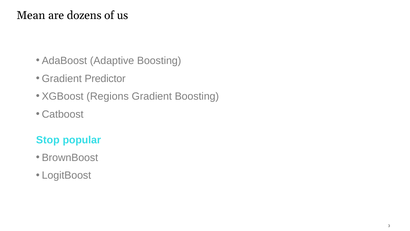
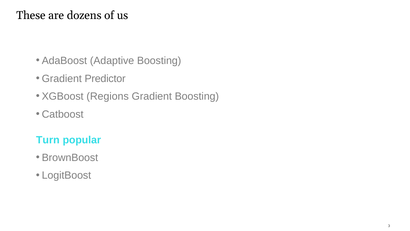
Mean: Mean -> These
Stop: Stop -> Turn
